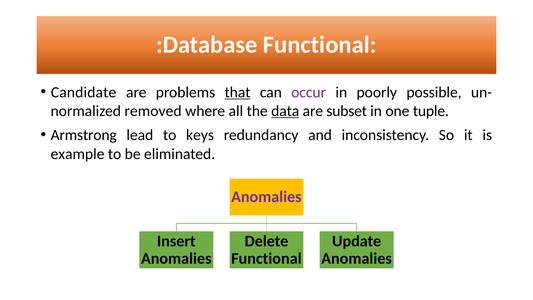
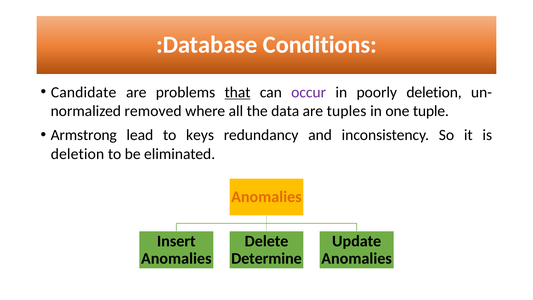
:Database Functional: Functional -> Conditions
poorly possible: possible -> deletion
data underline: present -> none
subset: subset -> tuples
example at (78, 154): example -> deletion
Anomalies at (266, 197) colour: purple -> orange
Functional at (266, 258): Functional -> Determine
